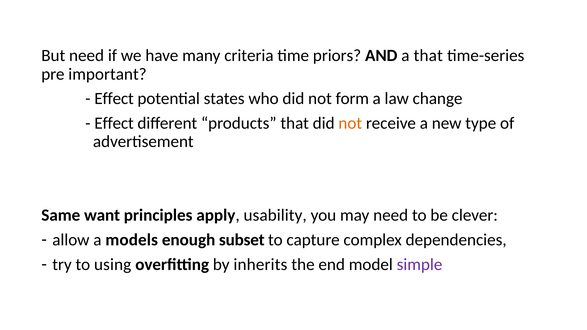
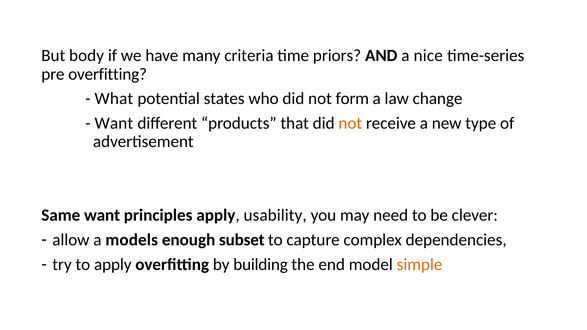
But need: need -> body
a that: that -> nice
pre important: important -> overfitting
Effect at (114, 99): Effect -> What
Effect at (114, 123): Effect -> Want
to using: using -> apply
inherits: inherits -> building
simple colour: purple -> orange
